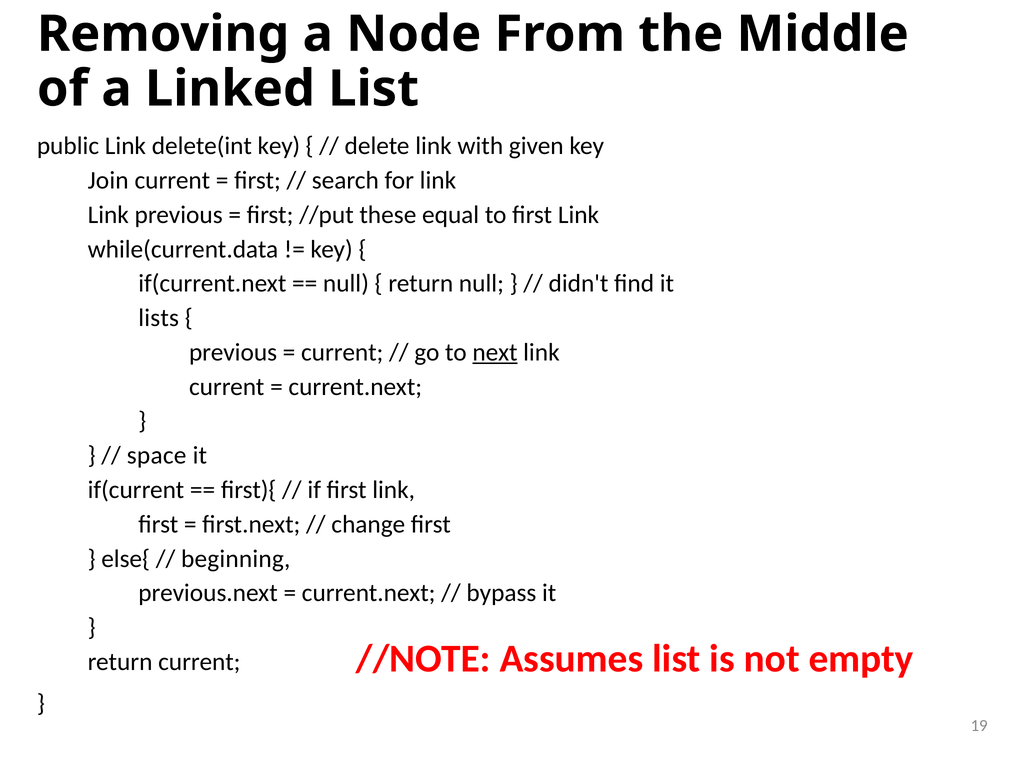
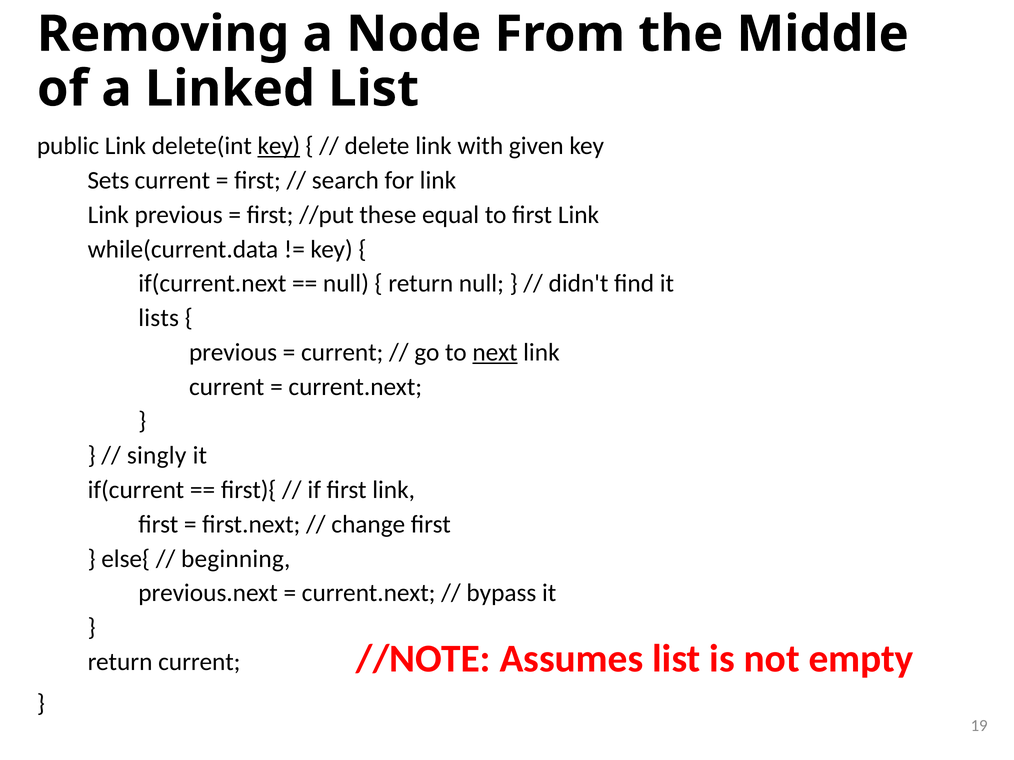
key at (279, 146) underline: none -> present
Join: Join -> Sets
space: space -> singly
